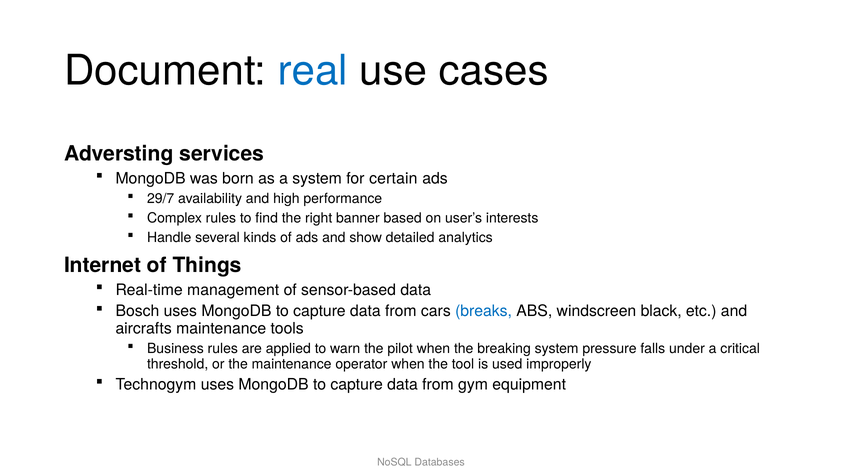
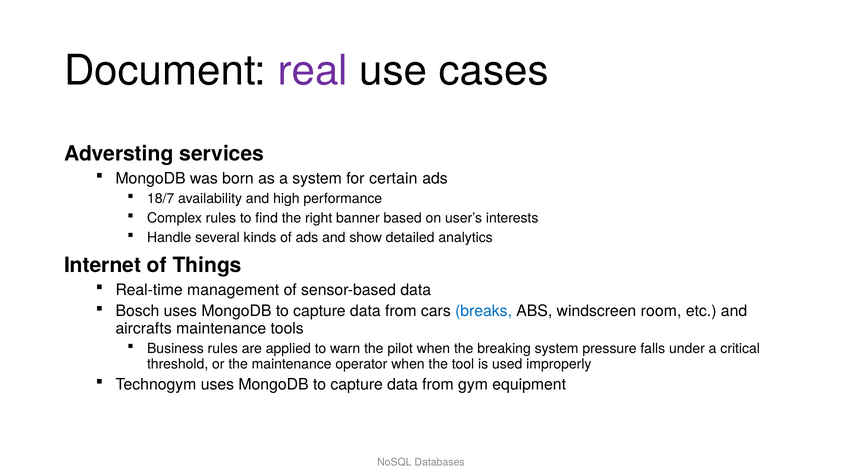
real colour: blue -> purple
29/7: 29/7 -> 18/7
black: black -> room
